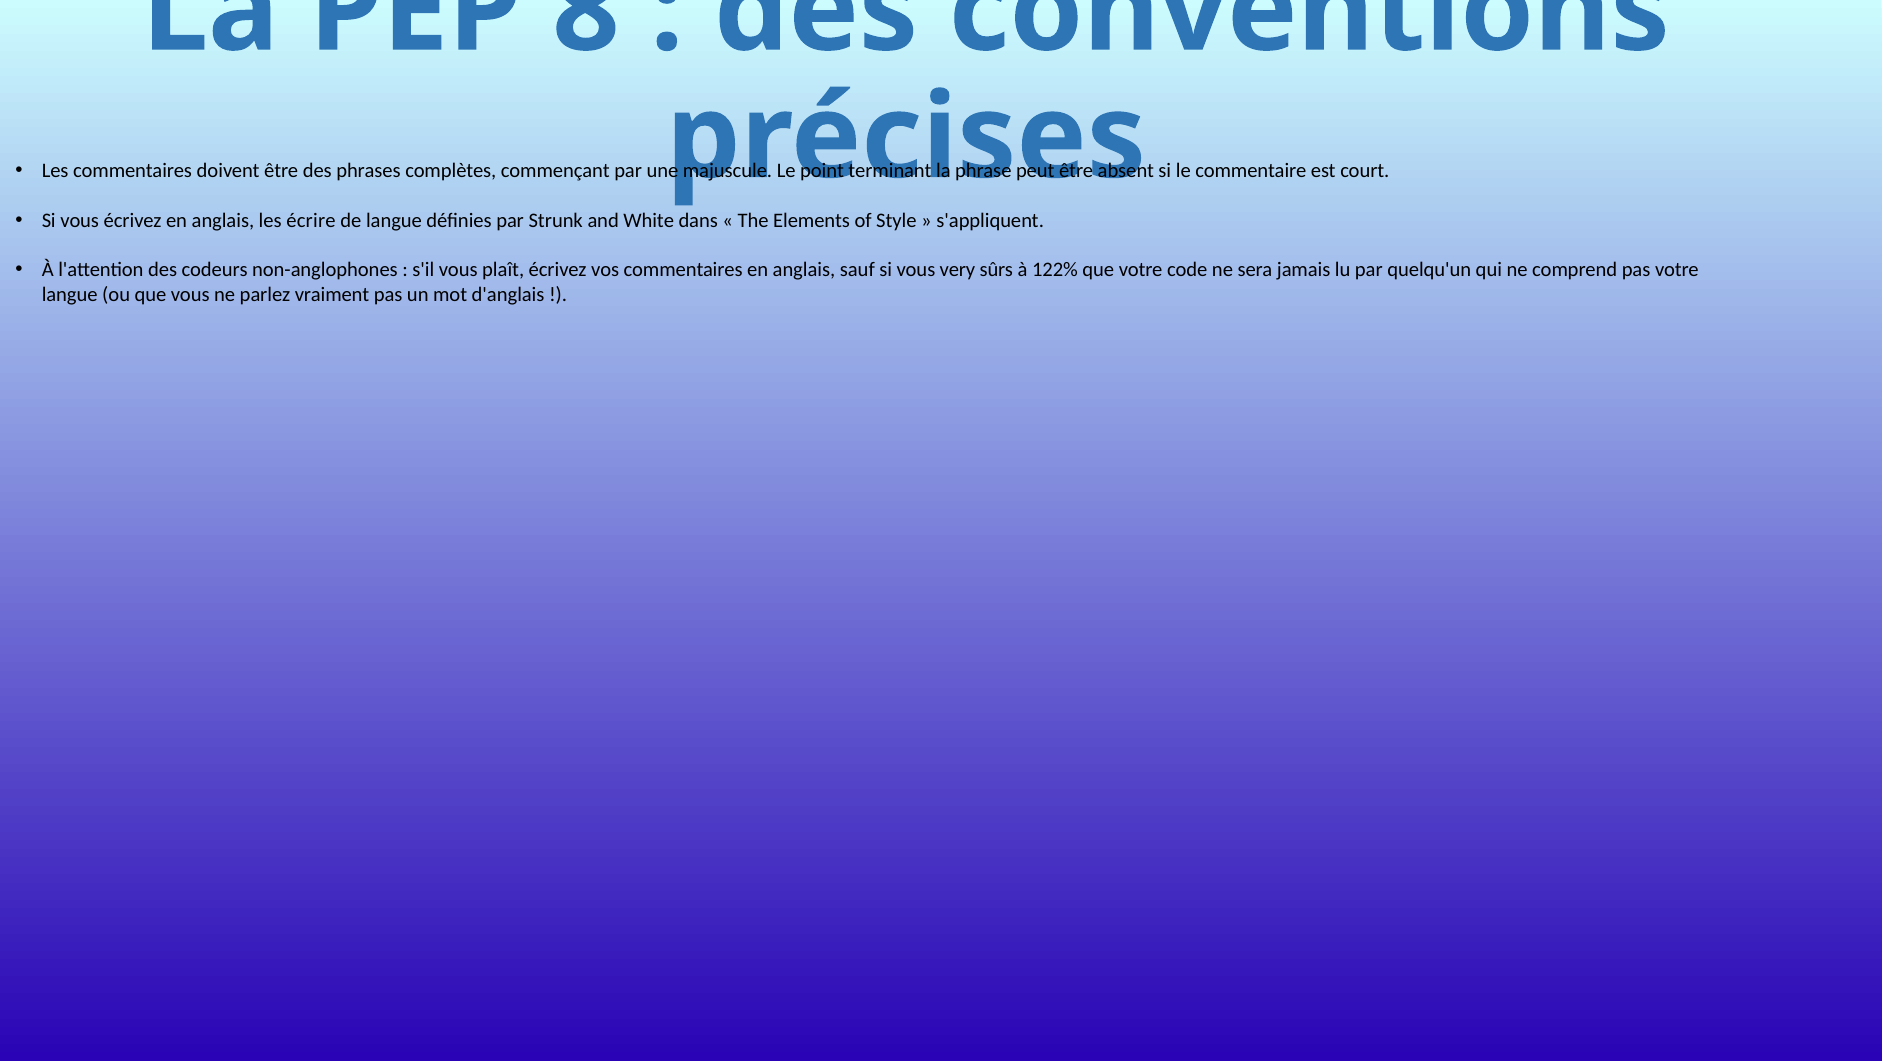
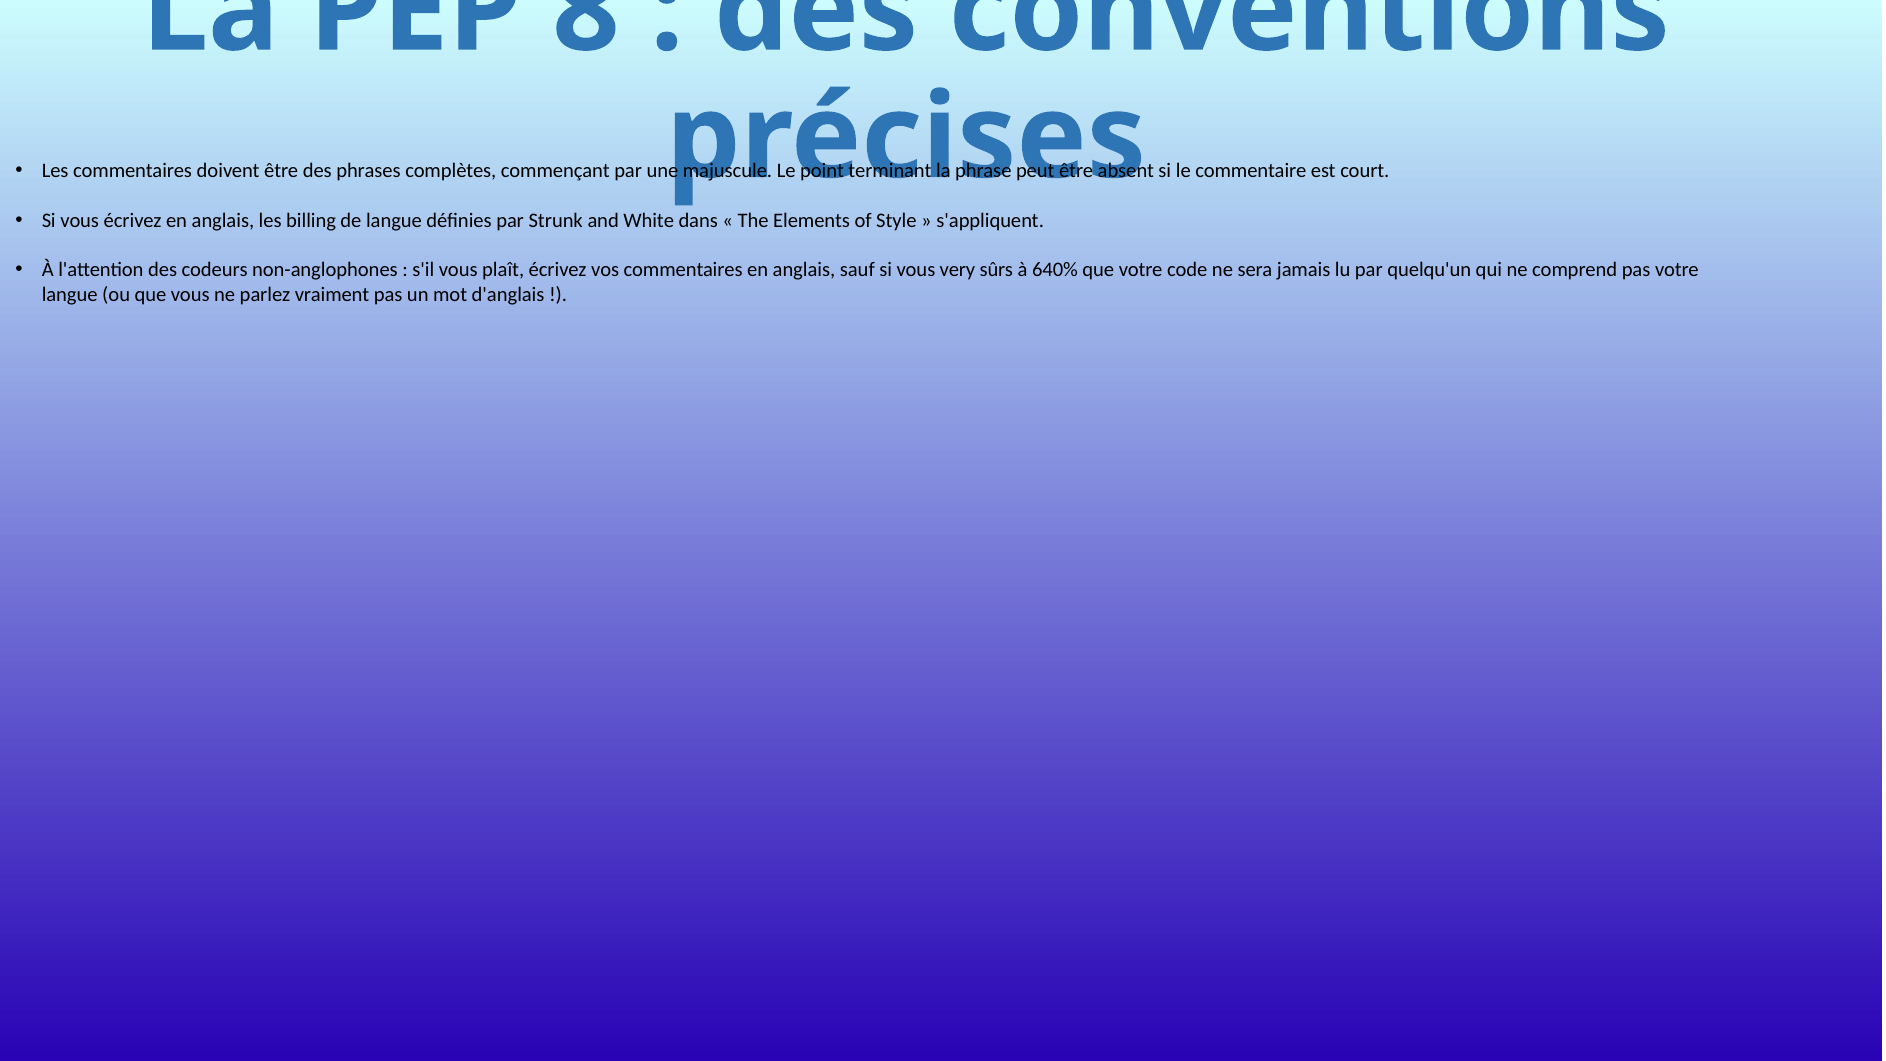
écrire: écrire -> billing
122%: 122% -> 640%
